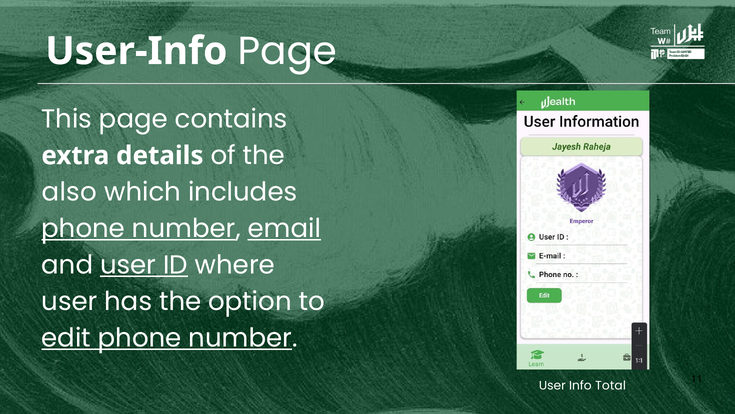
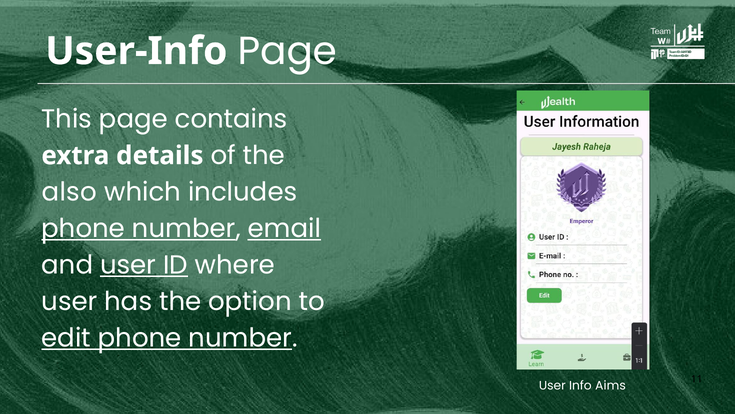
Total: Total -> Aims
